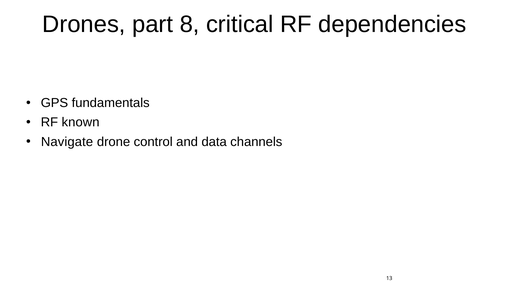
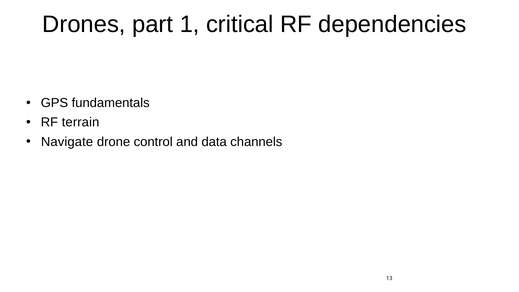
8: 8 -> 1
known: known -> terrain
